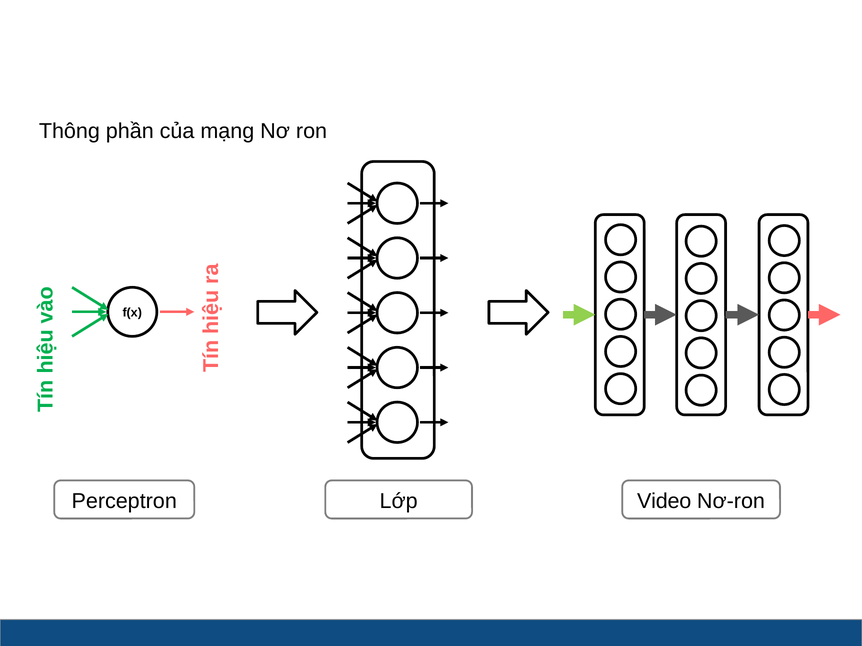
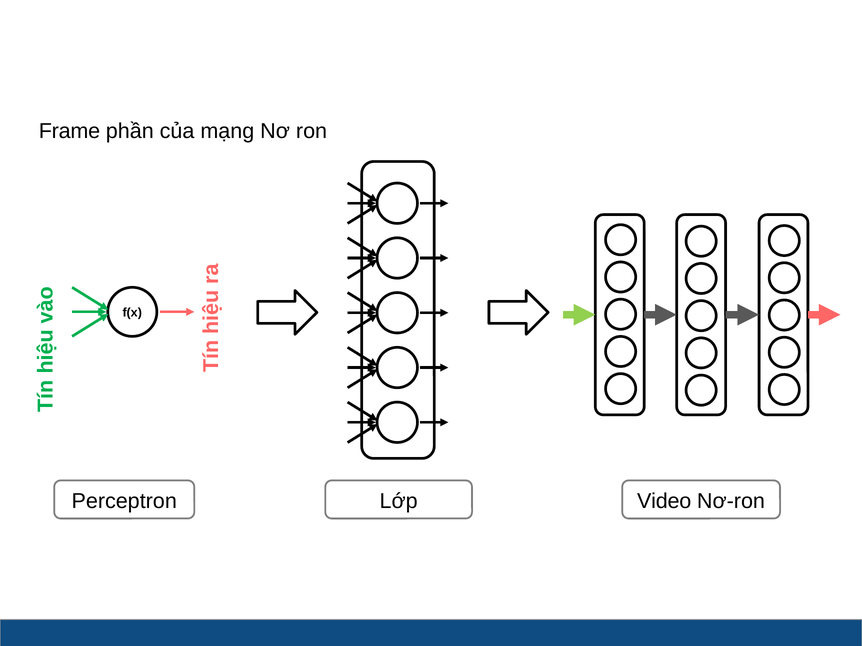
Thông: Thông -> Frame
